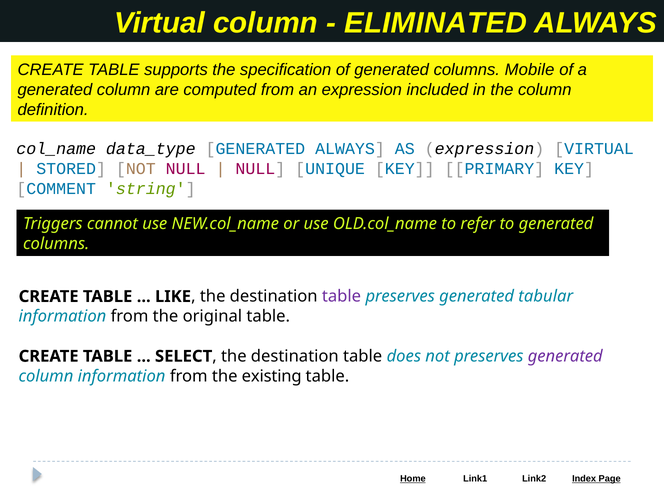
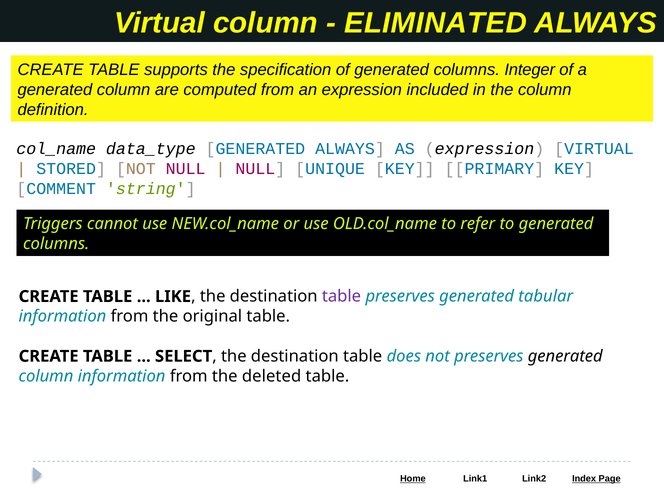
Mobile: Mobile -> Integer
generated at (565, 356) colour: purple -> black
existing: existing -> deleted
